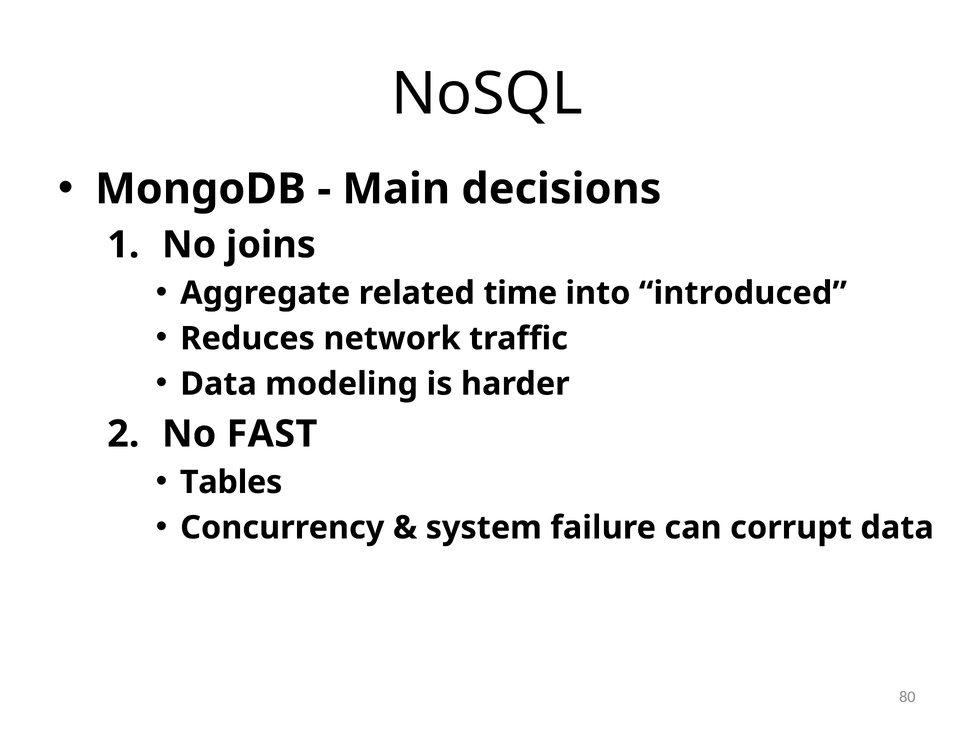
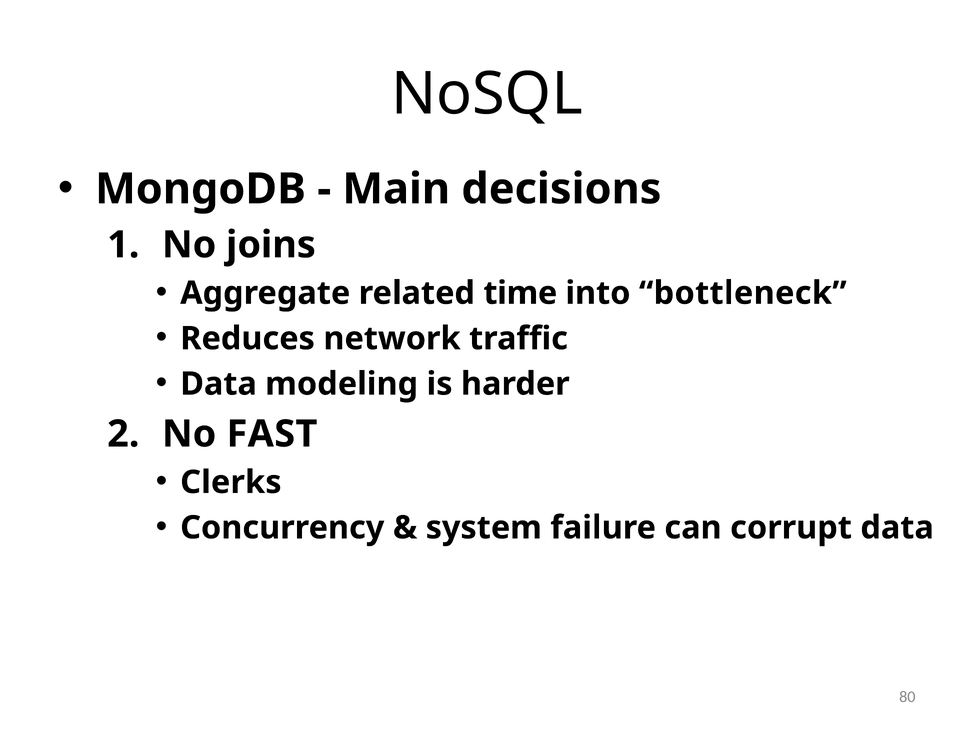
introduced: introduced -> bottleneck
Tables: Tables -> Clerks
